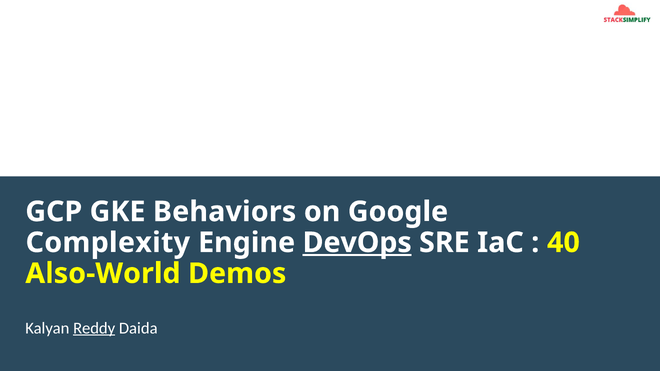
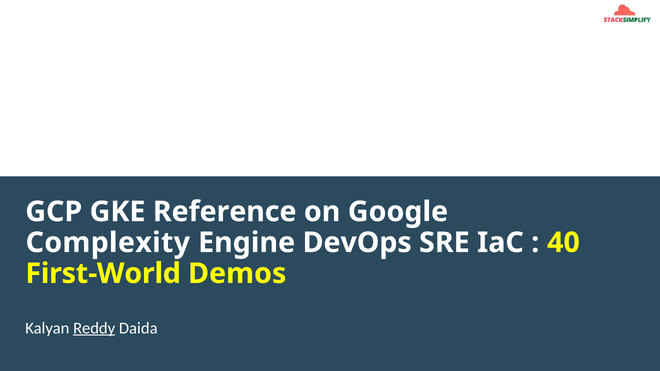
Behaviors: Behaviors -> Reference
DevOps underline: present -> none
Also-World: Also-World -> First-World
